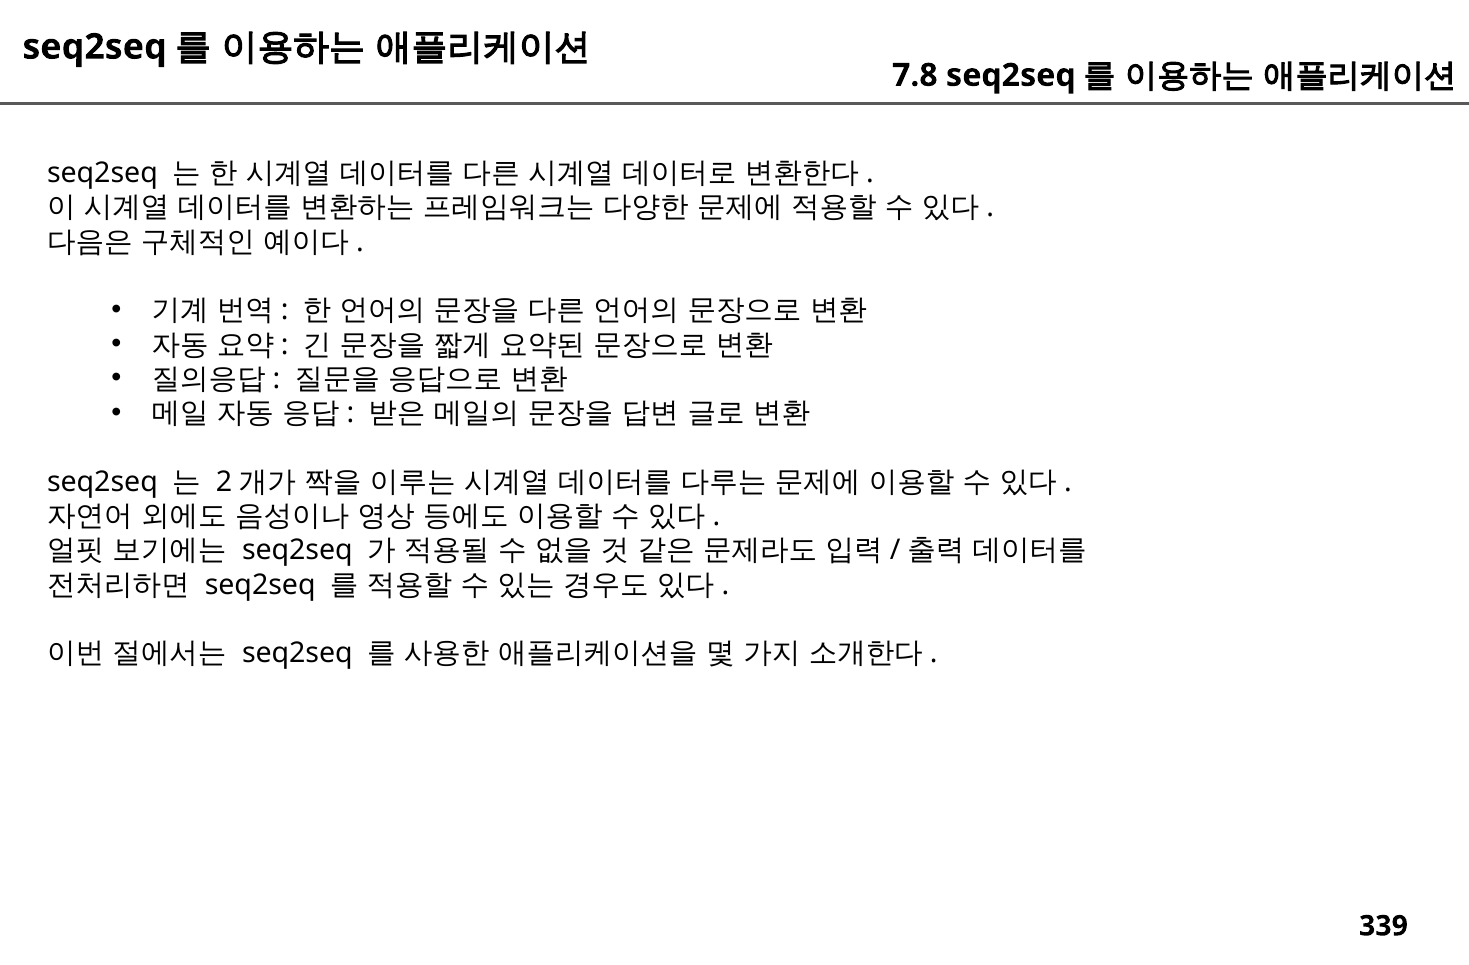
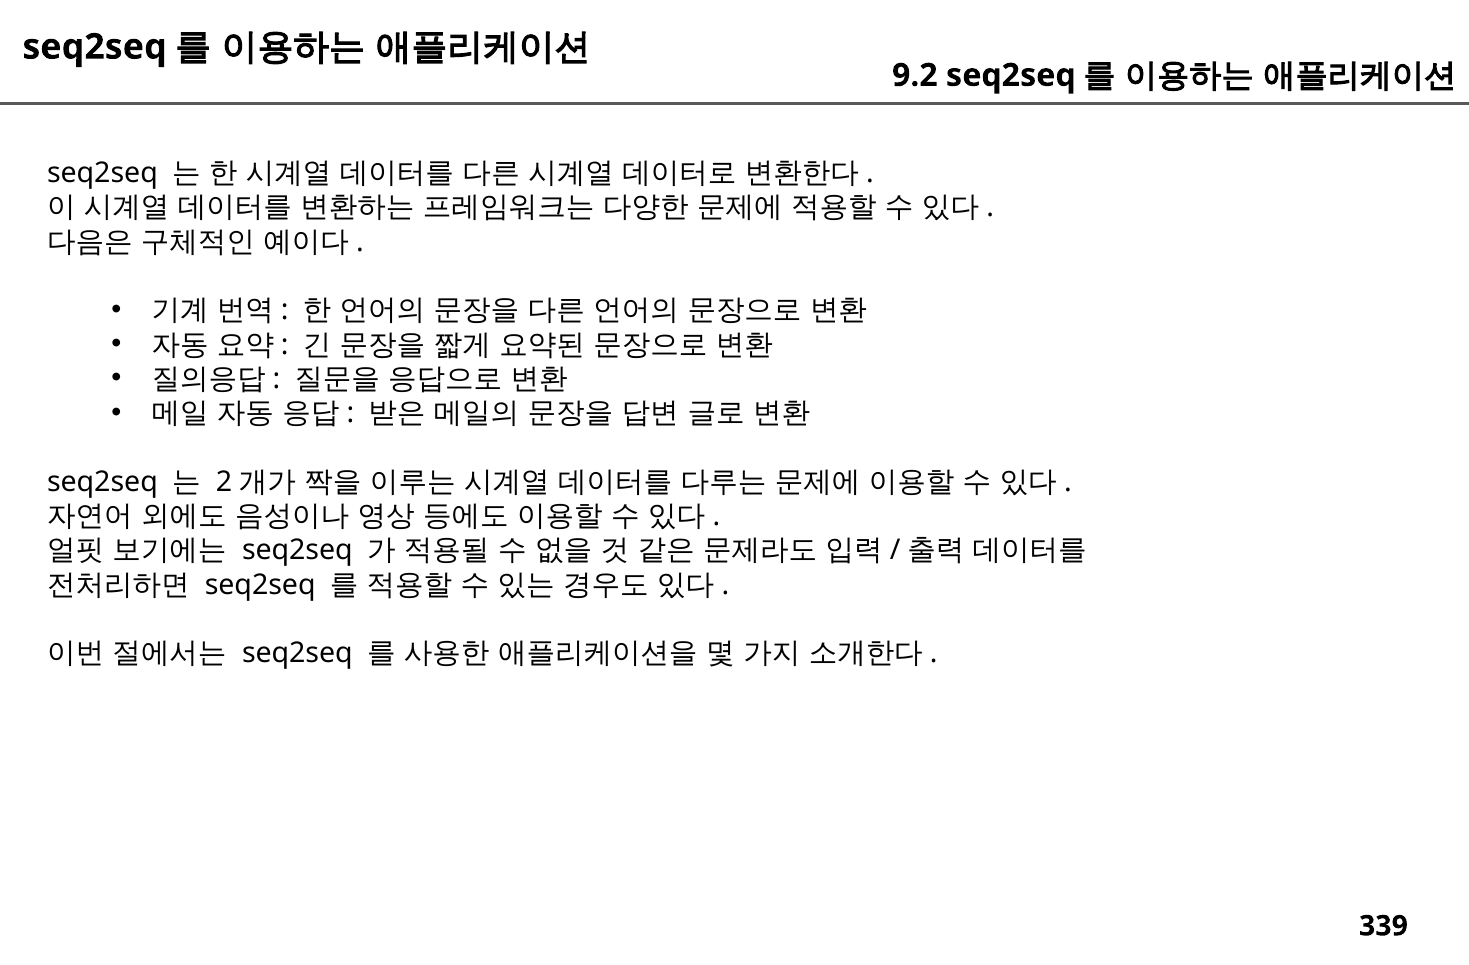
7.8: 7.8 -> 9.2
